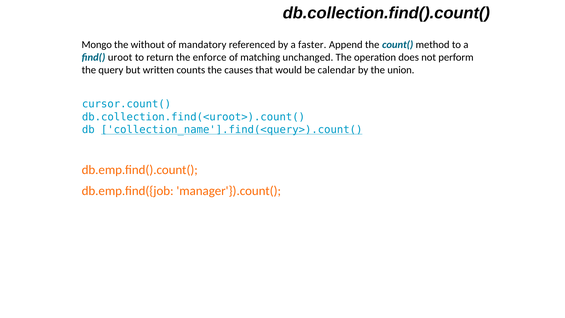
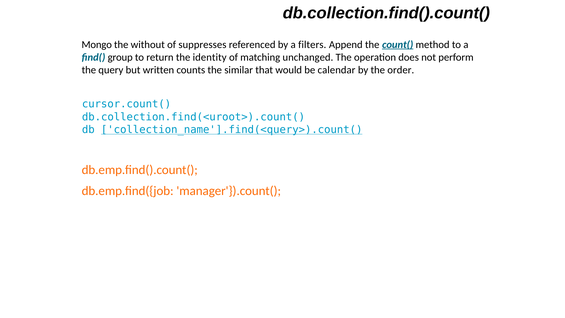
mandatory: mandatory -> suppresses
faster: faster -> filters
count( underline: none -> present
uroot: uroot -> group
enforce: enforce -> identity
causes: causes -> similar
union: union -> order
